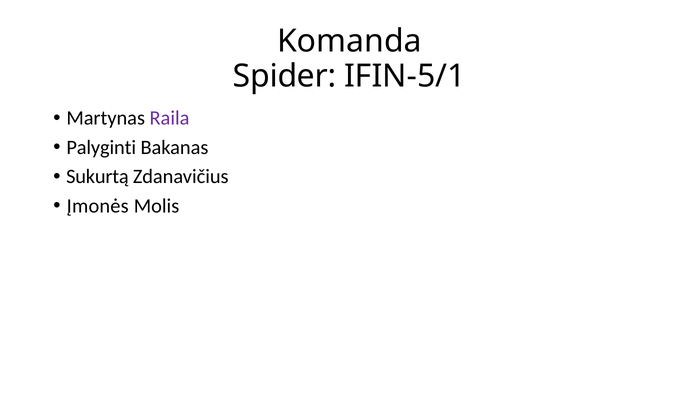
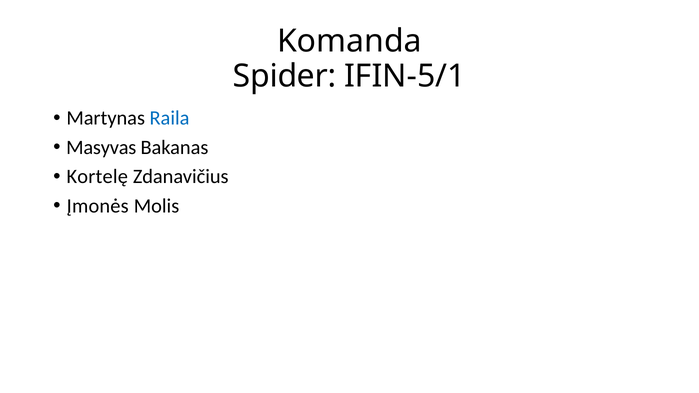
Raila colour: purple -> blue
Palyginti: Palyginti -> Masyvas
Sukurtą: Sukurtą -> Kortelę
